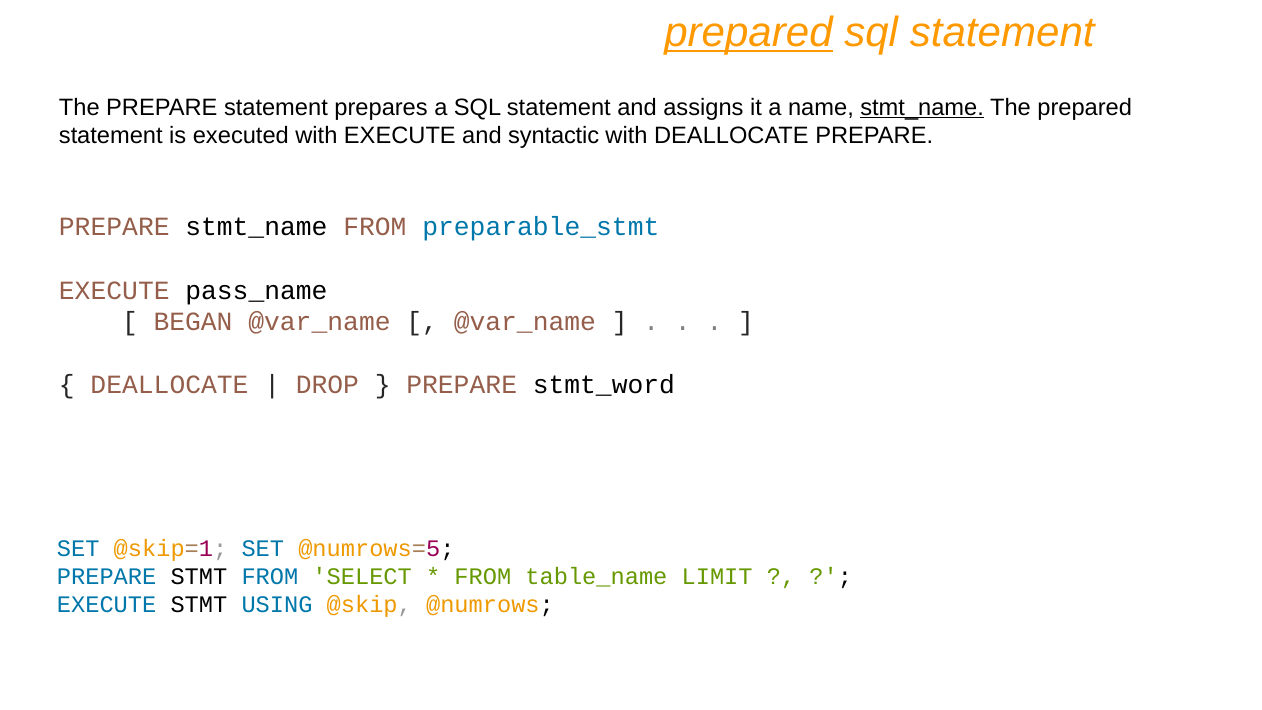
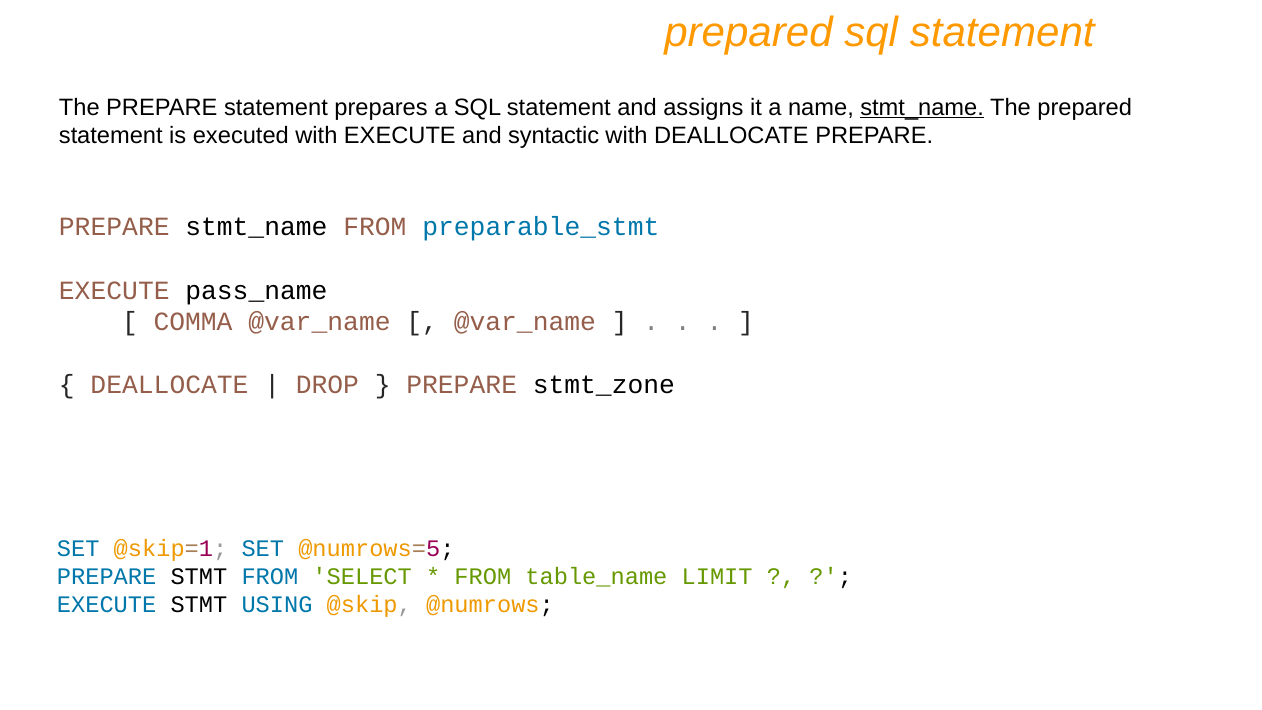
prepared at (748, 33) underline: present -> none
BEGAN: BEGAN -> COMMA
stmt_word: stmt_word -> stmt_zone
